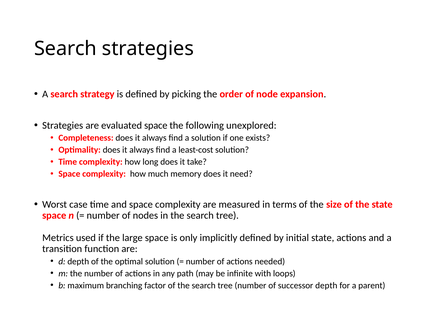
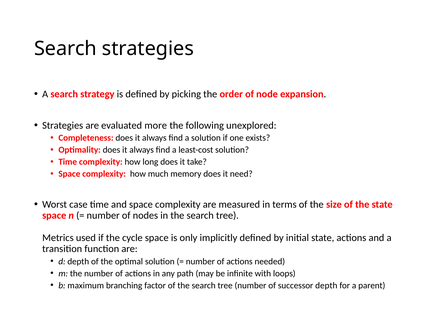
evaluated space: space -> more
large: large -> cycle
